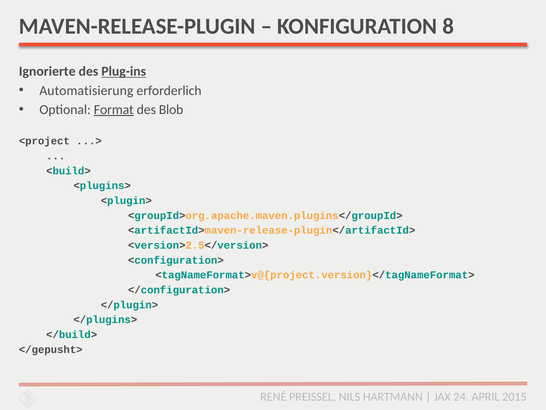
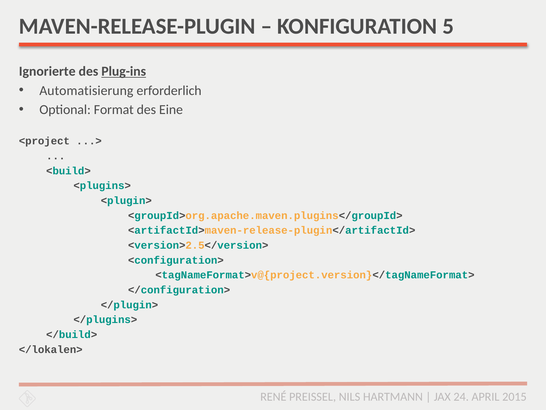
8: 8 -> 5
Format underline: present -> none
Blob: Blob -> Eine
</gepusht>: </gepusht> -> </lokalen>
